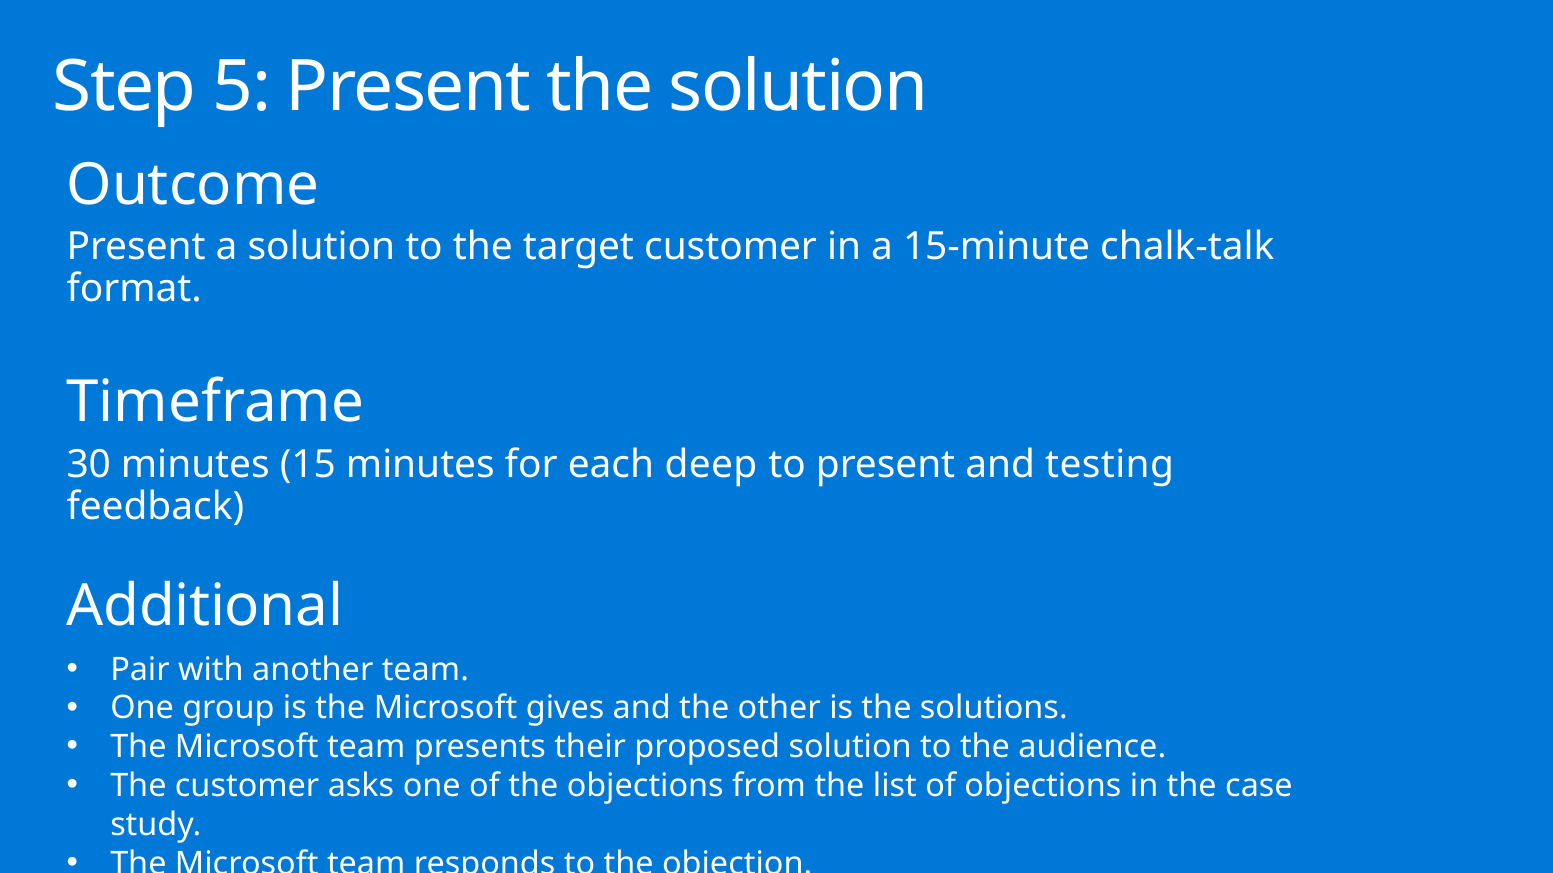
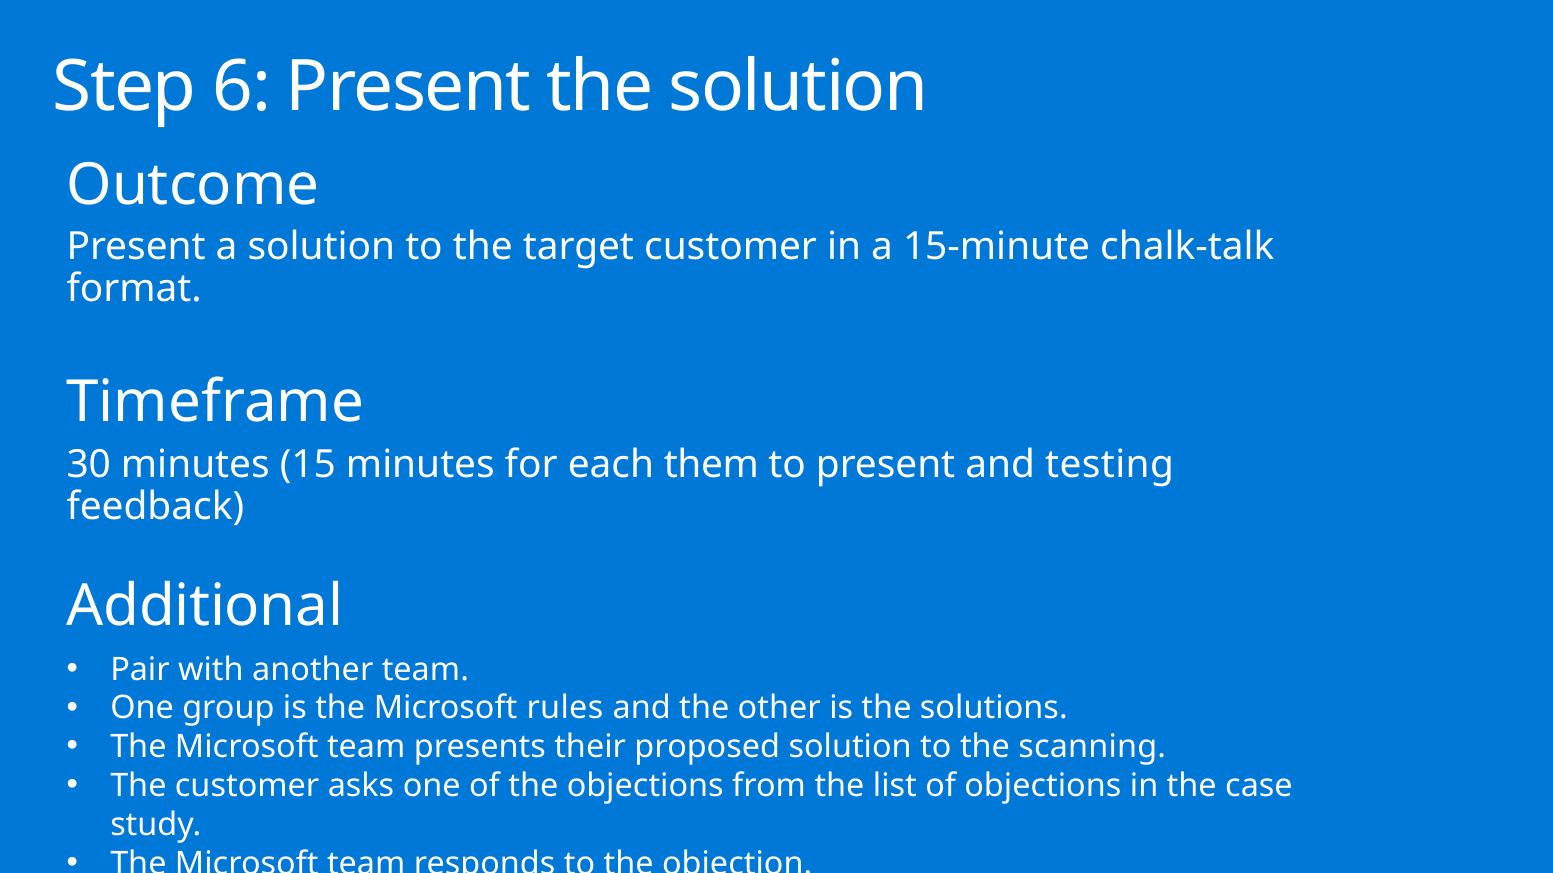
5: 5 -> 6
deep: deep -> them
Microsoft gives: gives -> rules
audience: audience -> scanning
